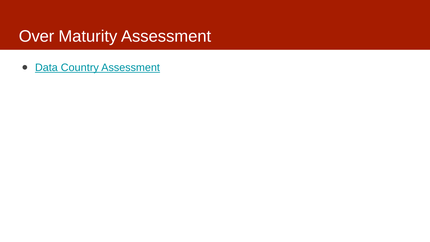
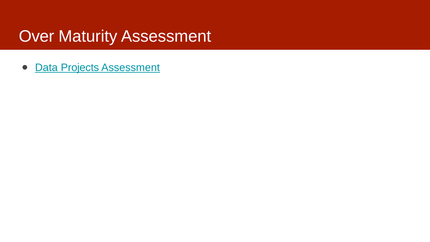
Country: Country -> Projects
